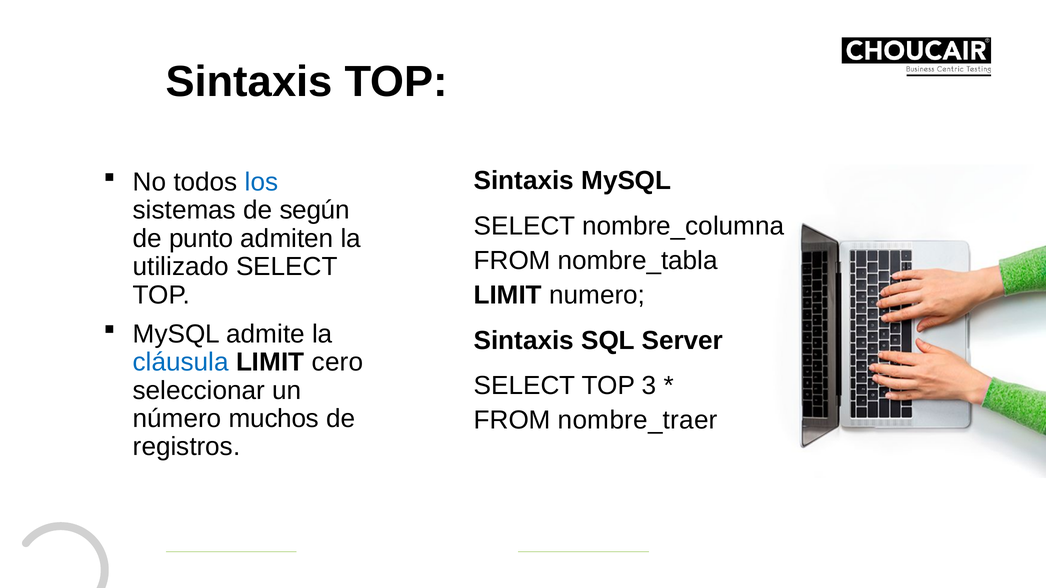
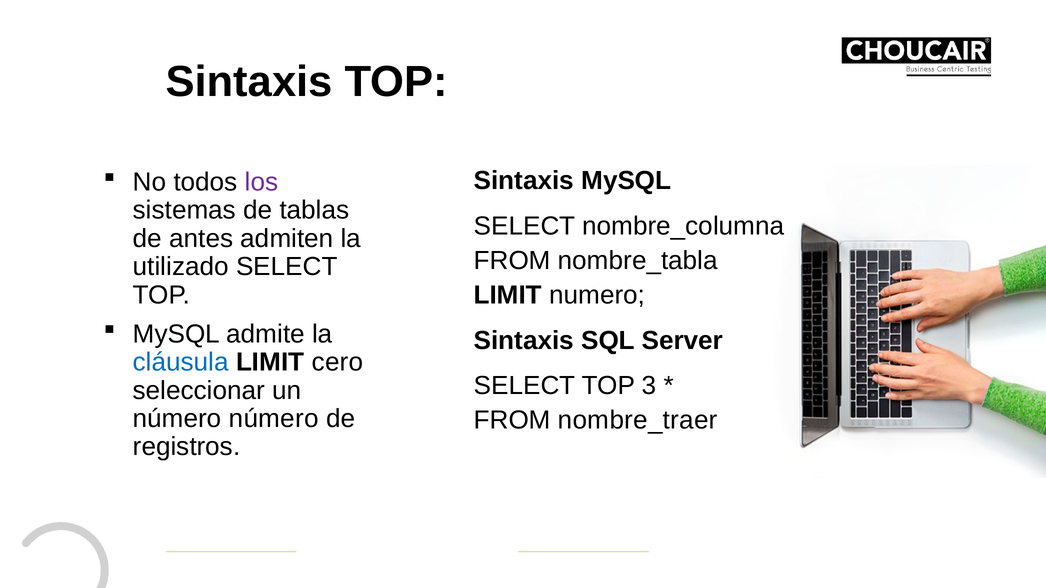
los colour: blue -> purple
según: según -> tablas
punto: punto -> antes
número muchos: muchos -> número
